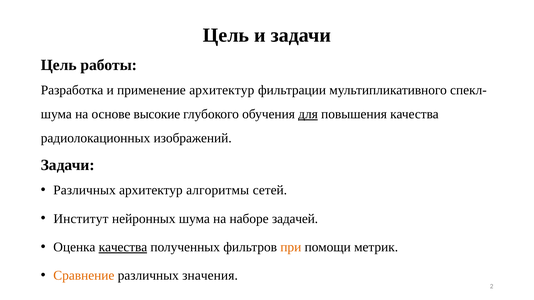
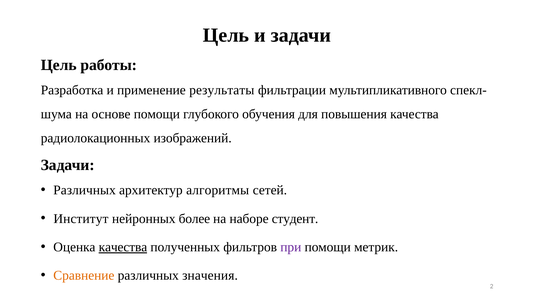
применение архитектур: архитектур -> результаты
основе высокие: высокие -> помощи
для underline: present -> none
нейронных шума: шума -> более
задачей: задачей -> студент
при colour: orange -> purple
